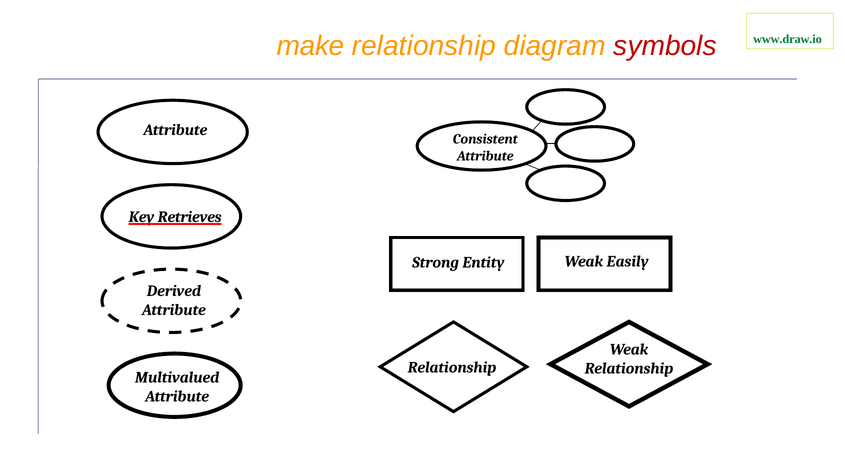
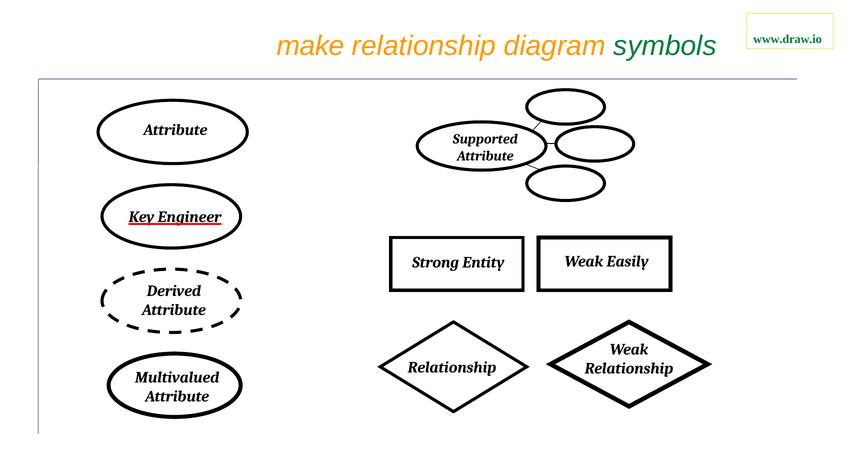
symbols colour: red -> green
Consistent: Consistent -> Supported
Retrieves: Retrieves -> Engineer
